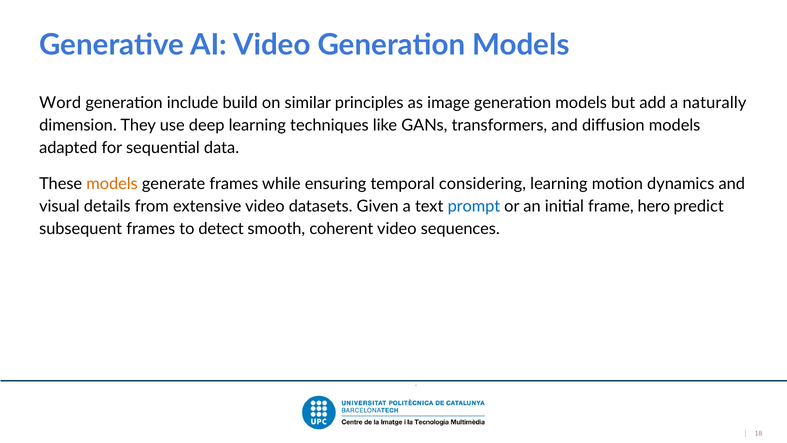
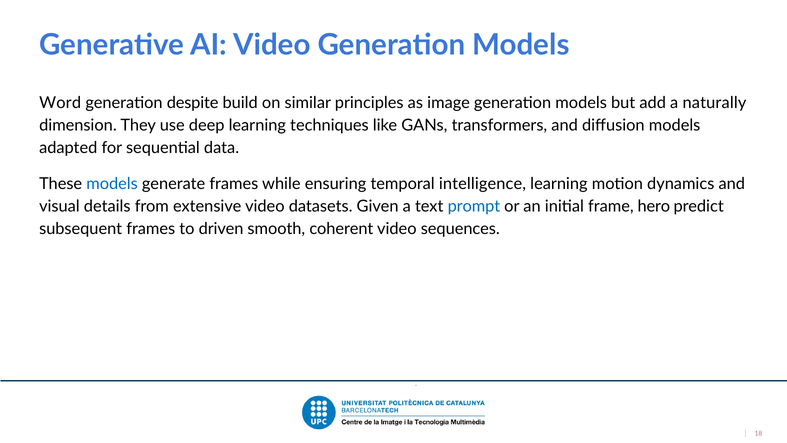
include: include -> despite
models at (112, 184) colour: orange -> blue
considering: considering -> intelligence
detect: detect -> driven
